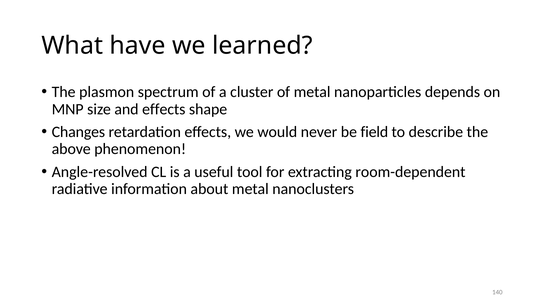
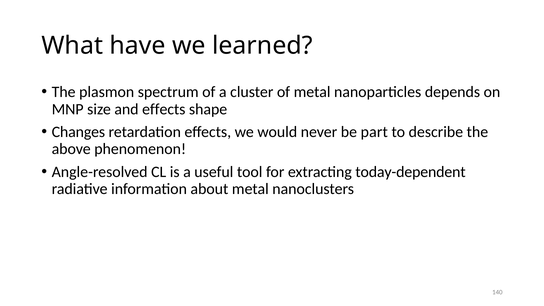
field: field -> part
room-dependent: room-dependent -> today-dependent
